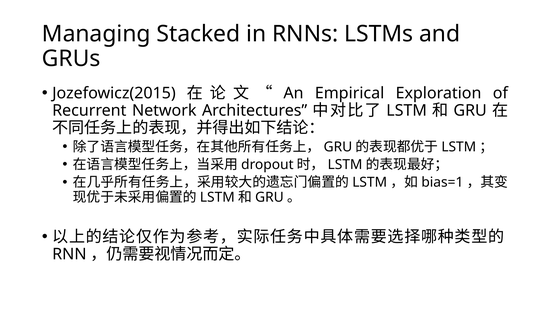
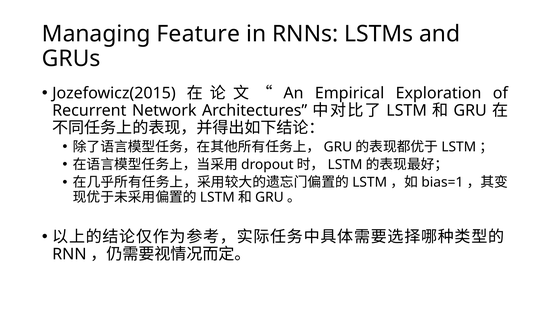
Stacked: Stacked -> Feature
